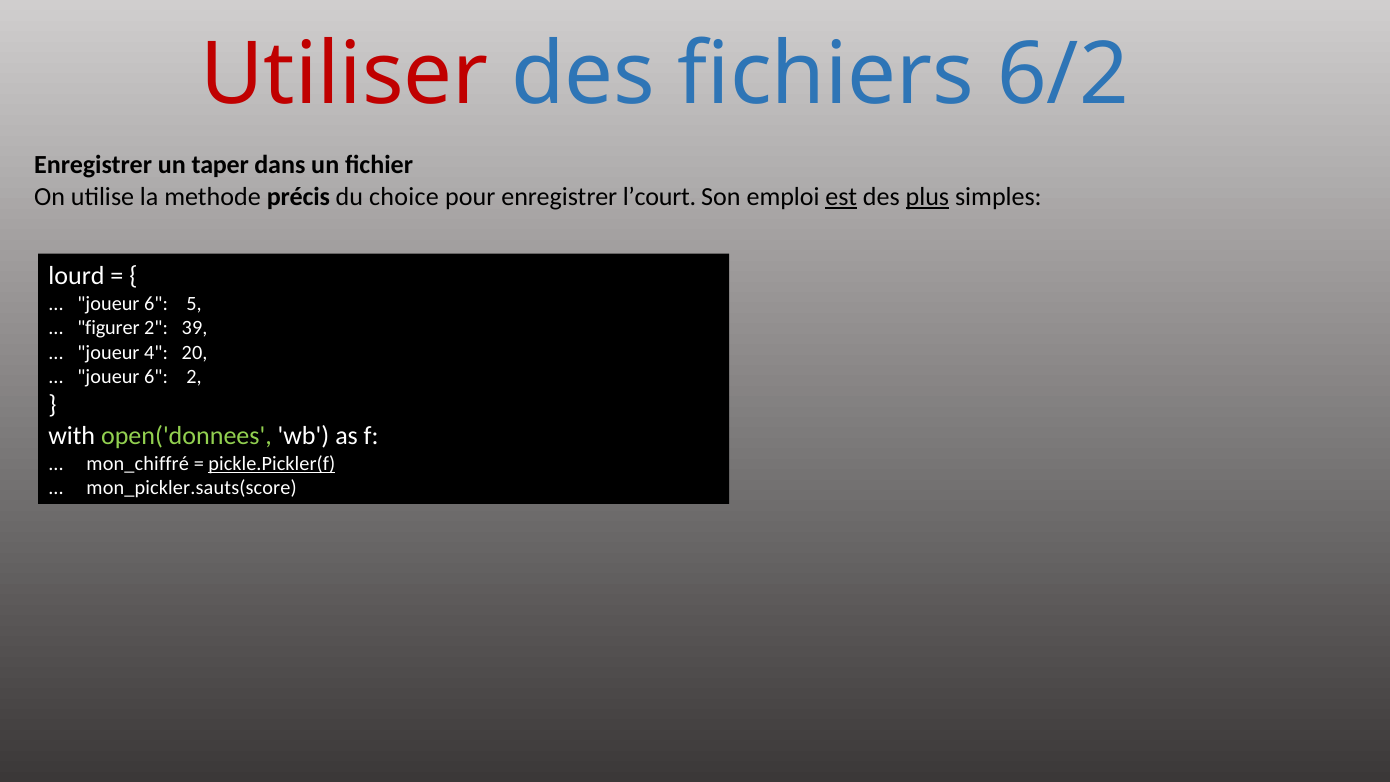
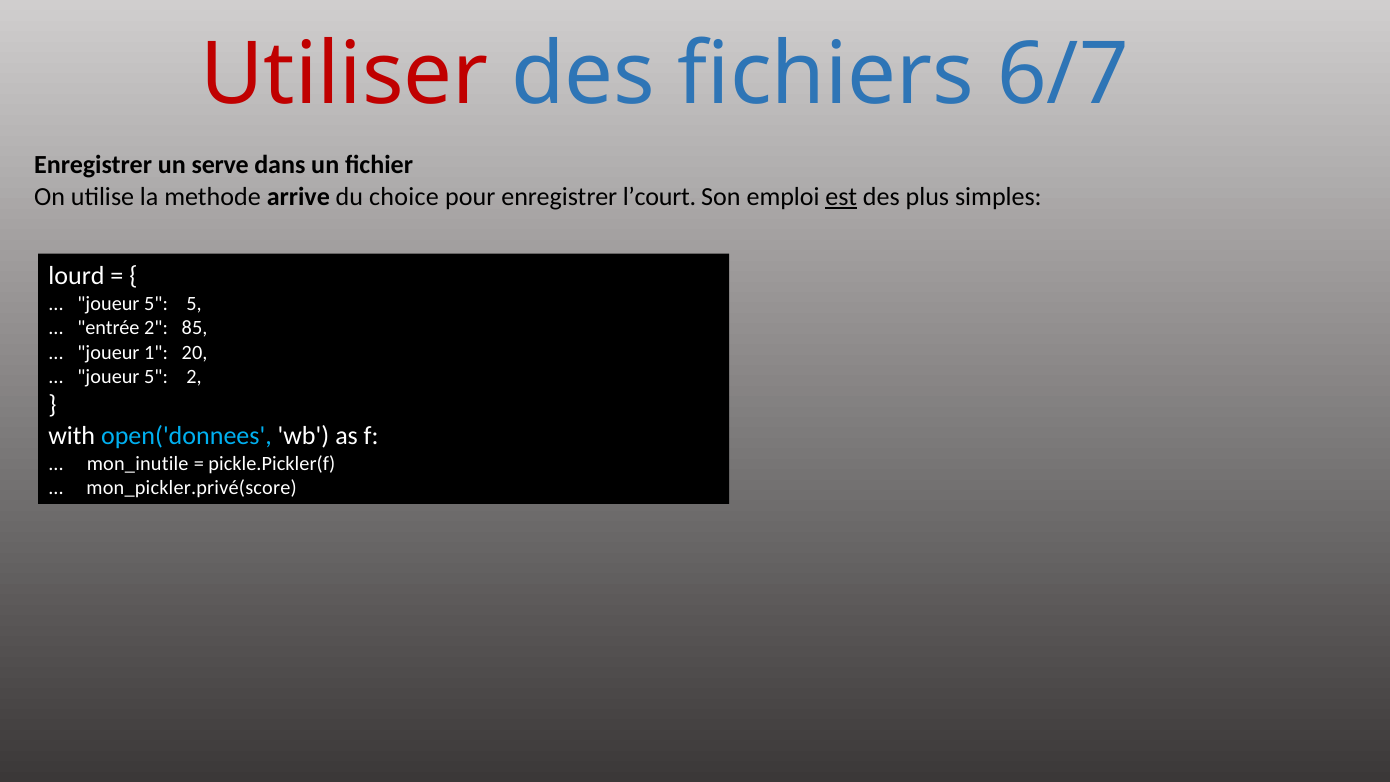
6/2: 6/2 -> 6/7
taper: taper -> serve
précis: précis -> arrive
plus underline: present -> none
6 at (156, 304): 6 -> 5
figurer: figurer -> entrée
39: 39 -> 85
4: 4 -> 1
6 at (156, 377): 6 -> 5
open('donnees colour: light green -> light blue
mon_chiffré: mon_chiffré -> mon_inutile
pickle.Pickler(f underline: present -> none
mon_pickler.sauts(score: mon_pickler.sauts(score -> mon_pickler.privé(score
